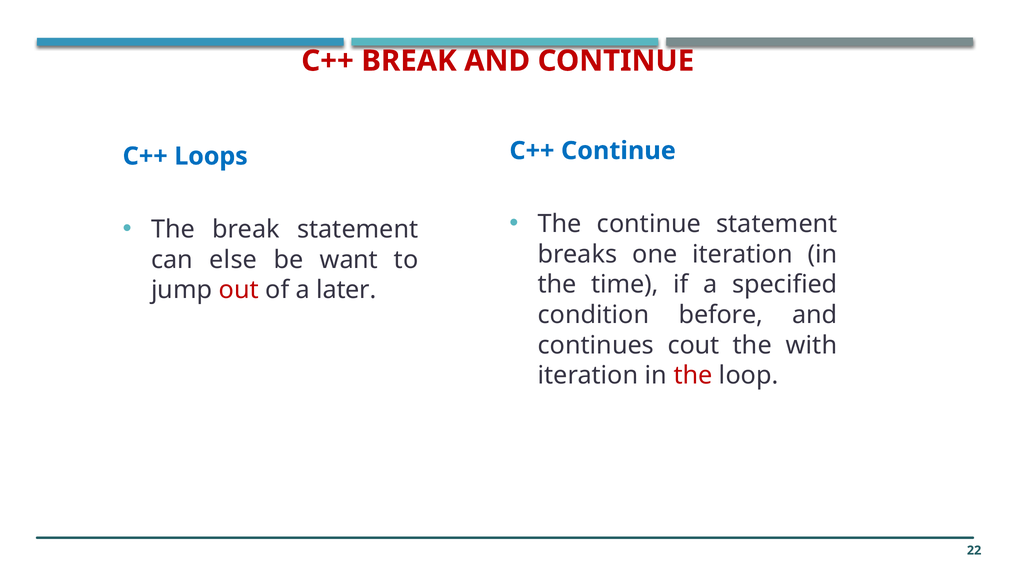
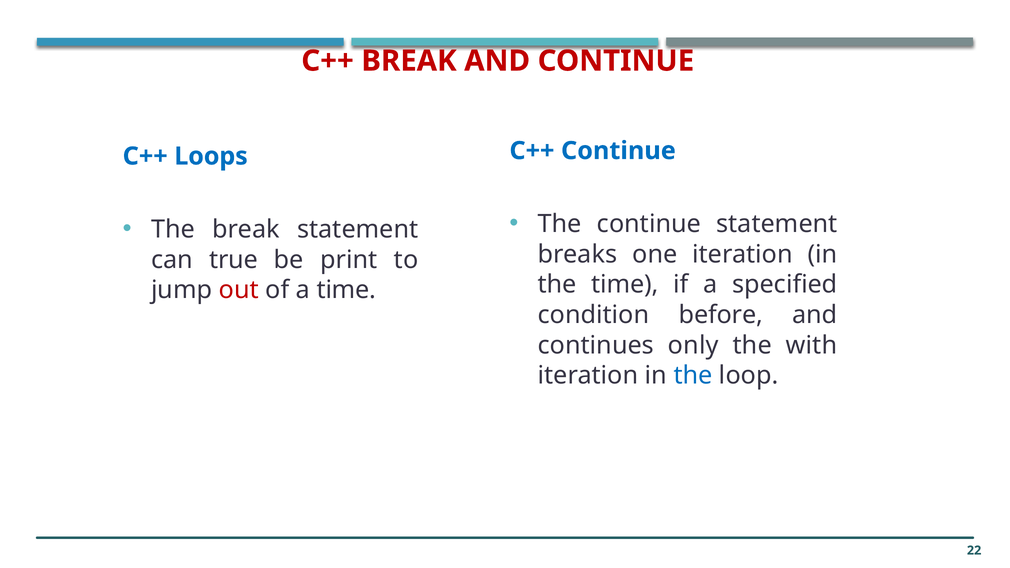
else: else -> true
want: want -> print
a later: later -> time
cout: cout -> only
the at (693, 376) colour: red -> blue
